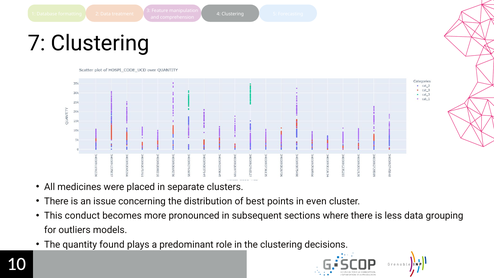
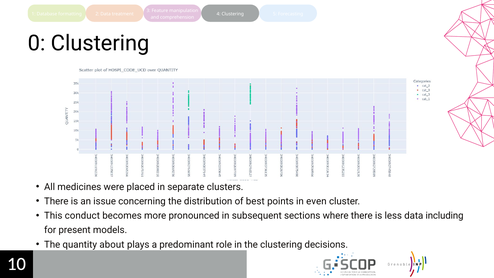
7: 7 -> 0
grouping: grouping -> including
outliers: outliers -> present
found: found -> about
